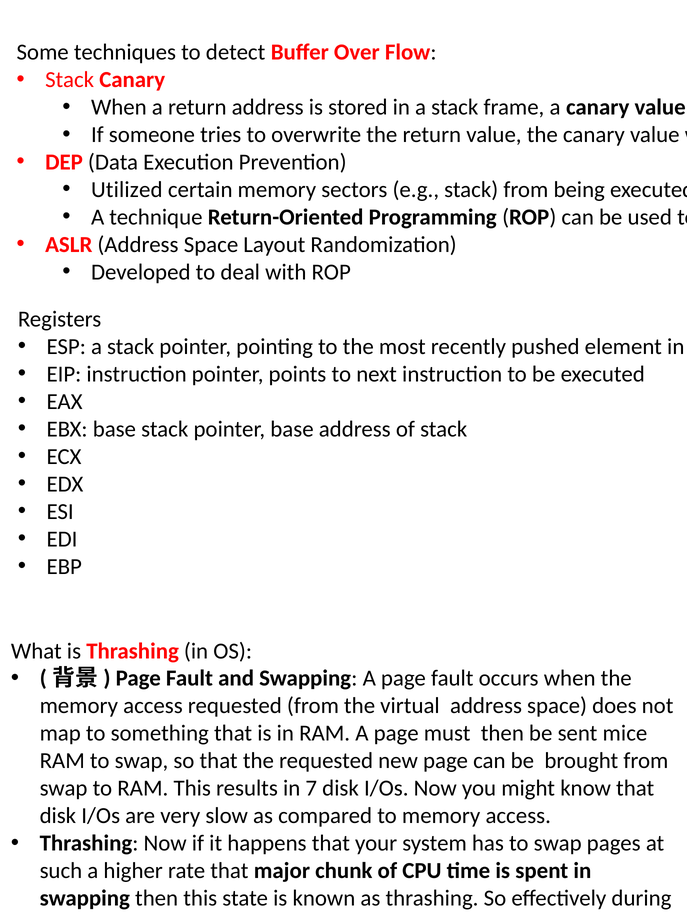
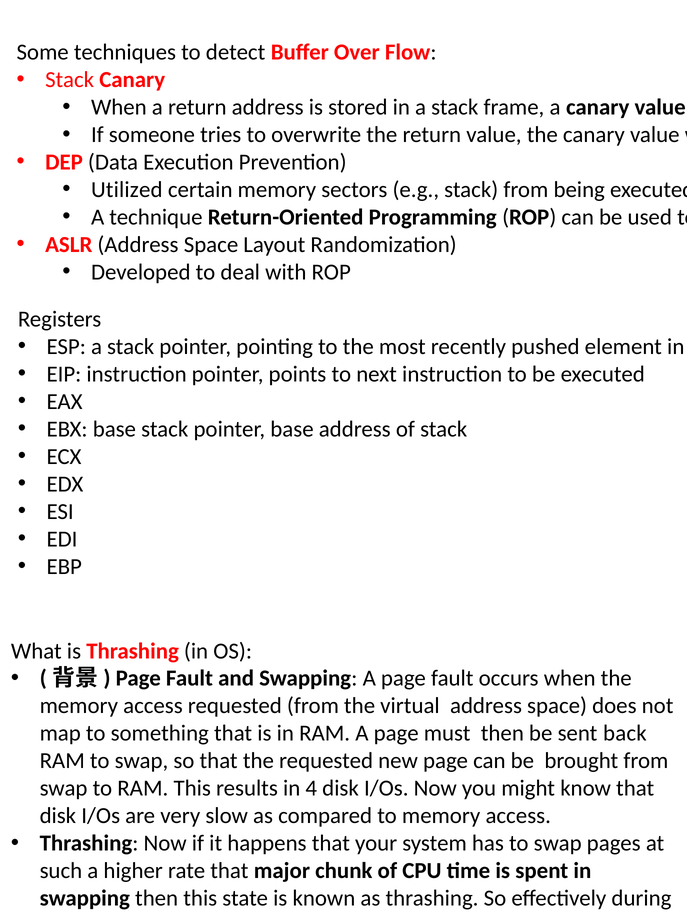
mice: mice -> back
7: 7 -> 4
